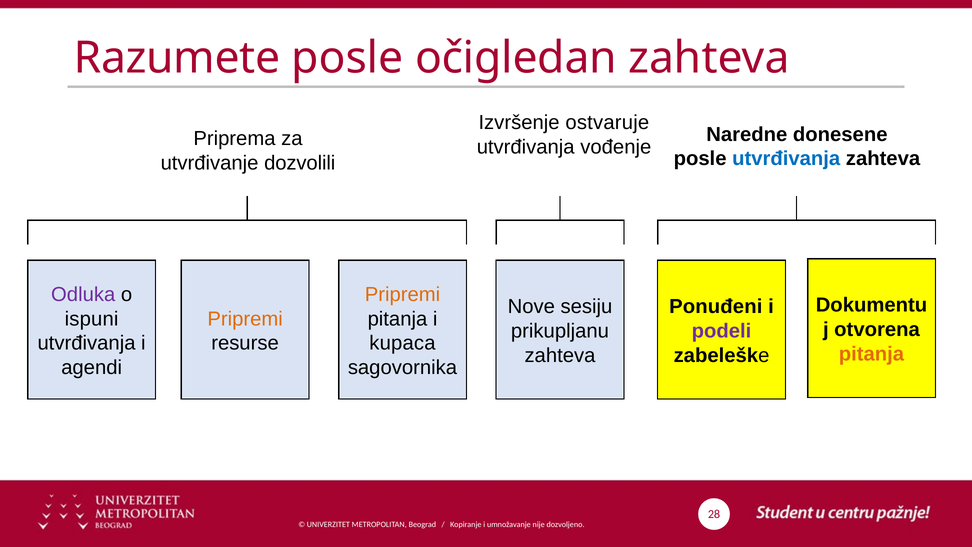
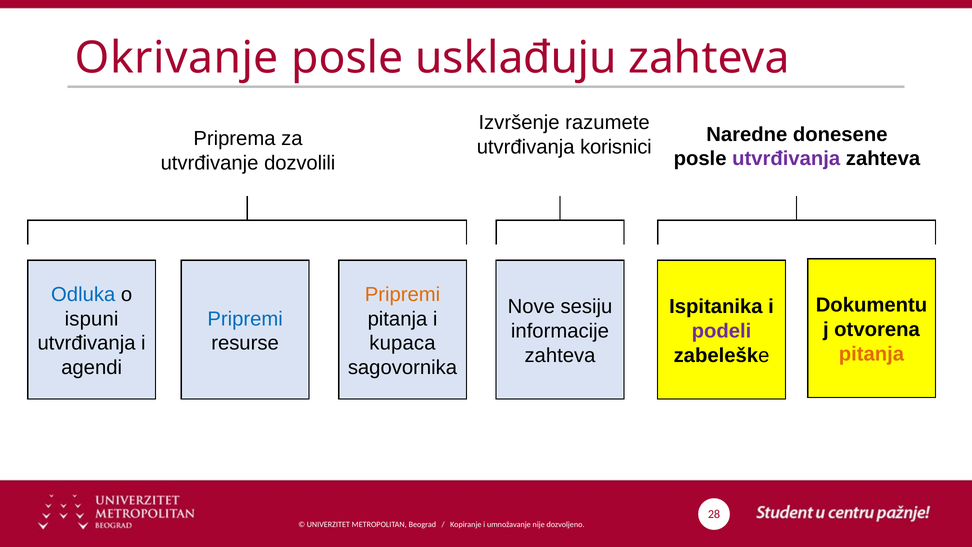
Razumete: Razumete -> Okrivanje
očigledan: očigledan -> usklađuju
ostvaruje: ostvaruje -> razumete
vođenje: vođenje -> korisnici
utvrđivanja at (786, 159) colour: blue -> purple
Odluka colour: purple -> blue
Ponuđeni: Ponuđeni -> Ispitanika
Pripremi at (245, 319) colour: orange -> blue
prikupljanu: prikupljanu -> informacije
